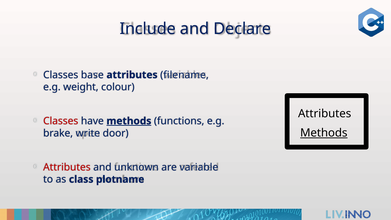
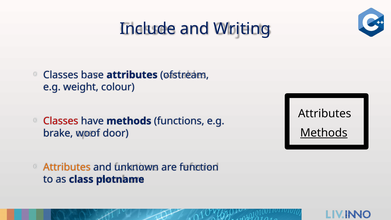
Declare: Declare -> Writing
filename: filename -> ofstream
methods at (129, 121) underline: present -> none
write: write -> woof
Attributes at (67, 167) colour: red -> orange
variable: variable -> function
